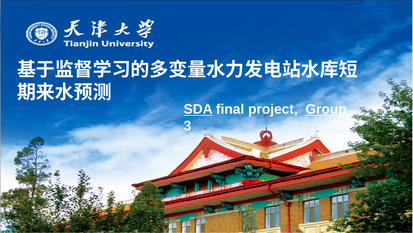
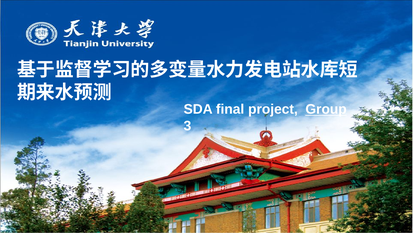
SDA underline: present -> none
